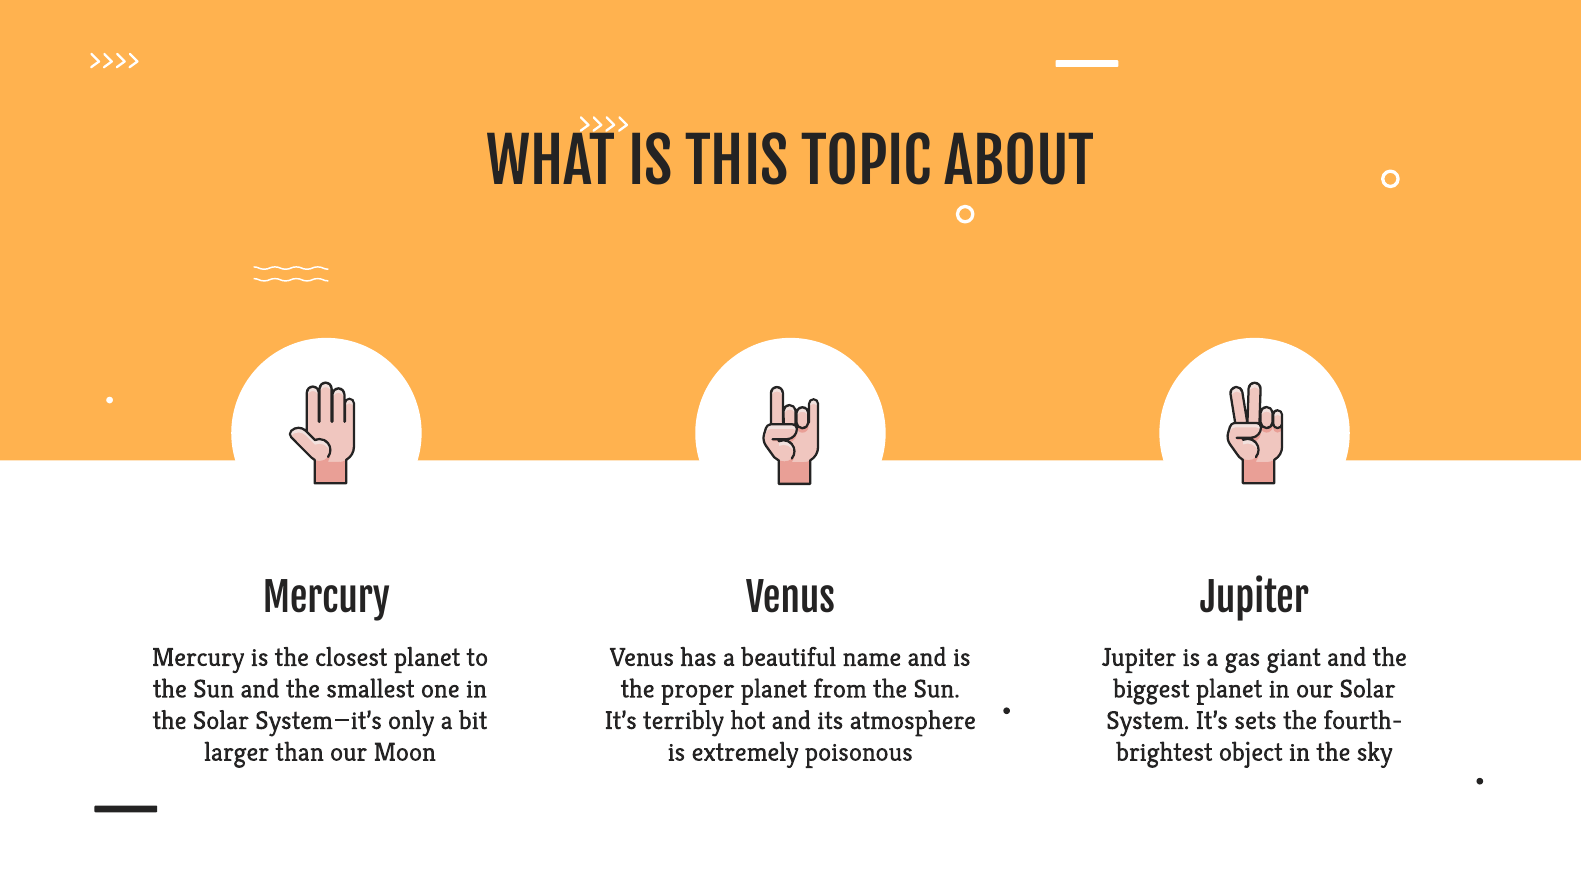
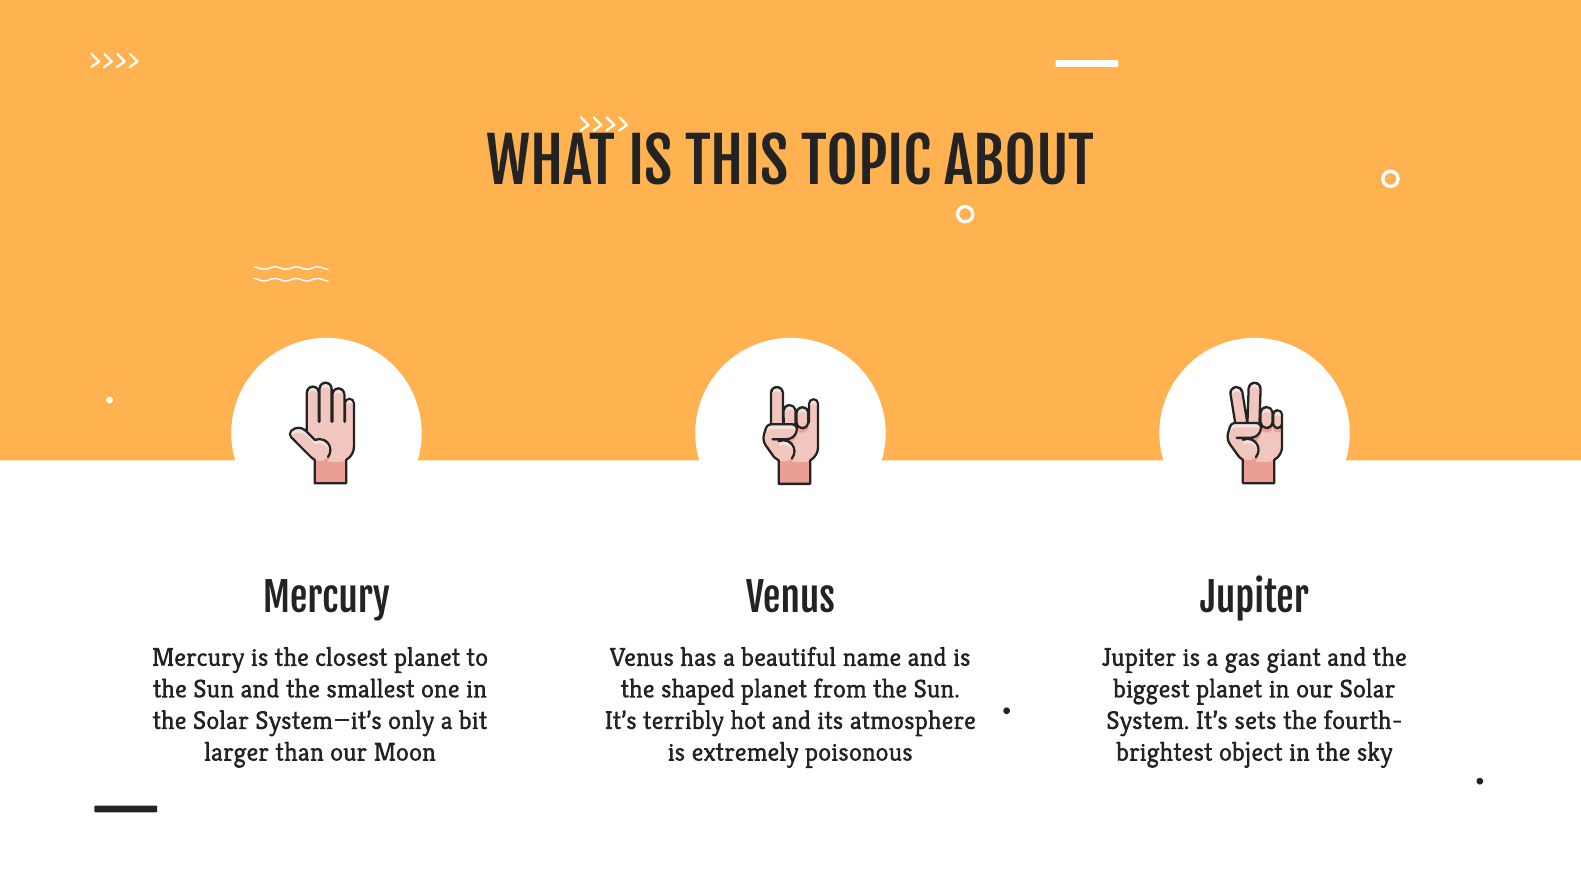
proper: proper -> shaped
